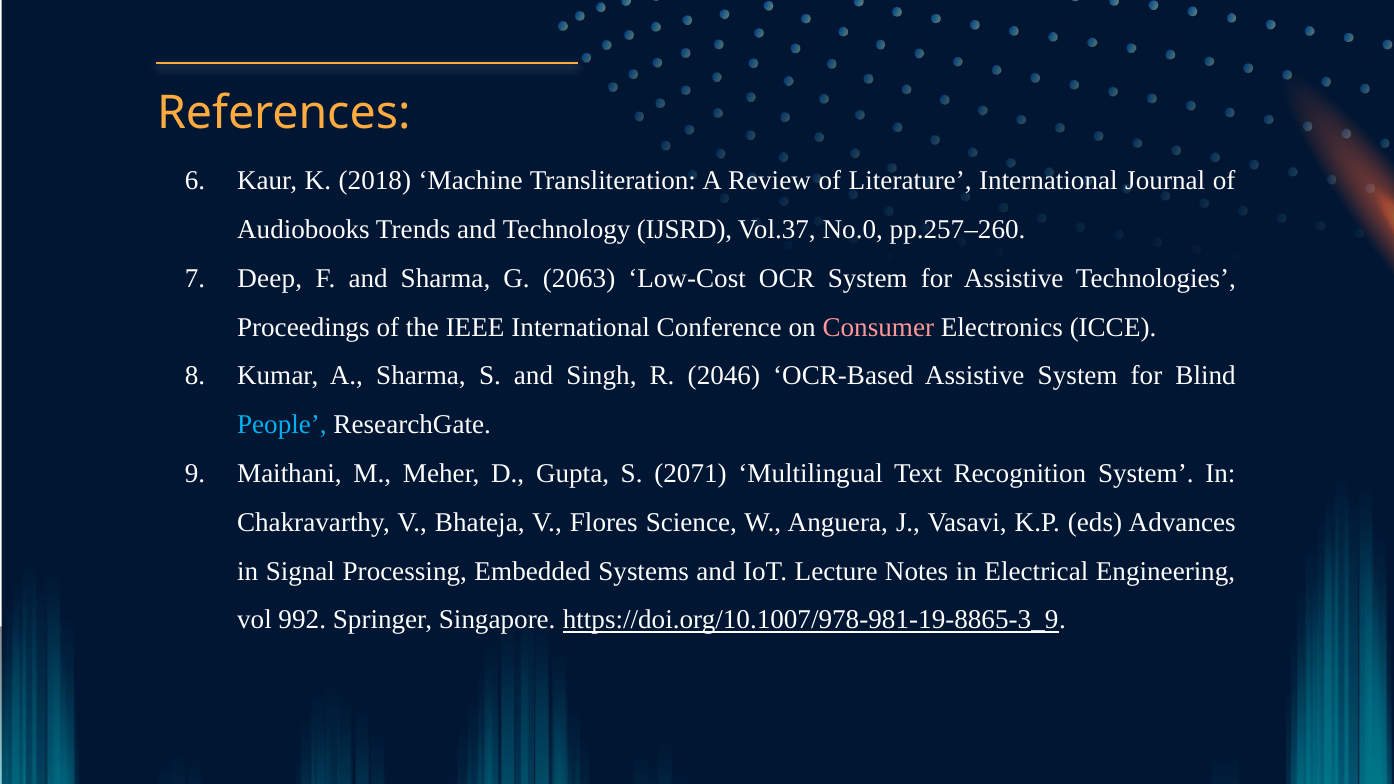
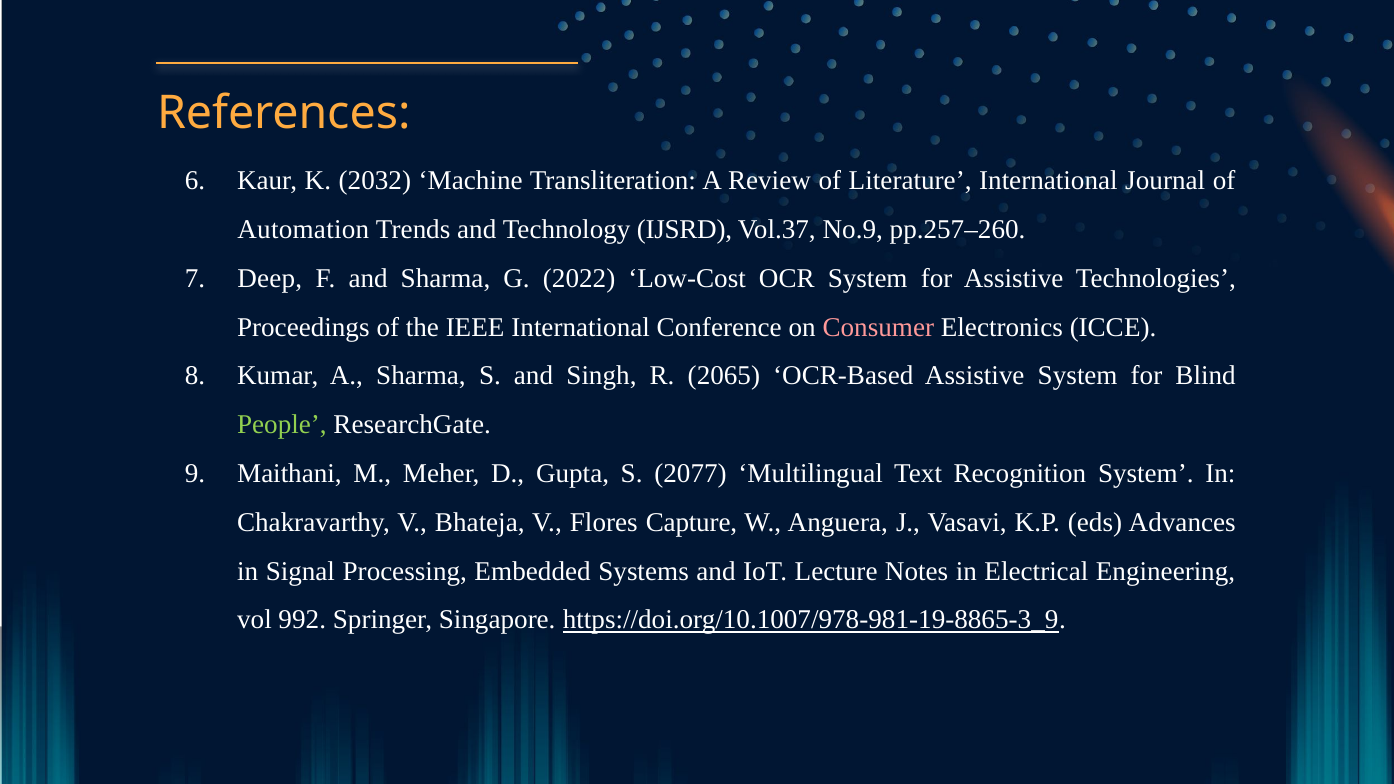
2018: 2018 -> 2032
Audiobooks: Audiobooks -> Automation
No.0: No.0 -> No.9
2063: 2063 -> 2022
2046: 2046 -> 2065
People colour: light blue -> light green
2071: 2071 -> 2077
Science: Science -> Capture
